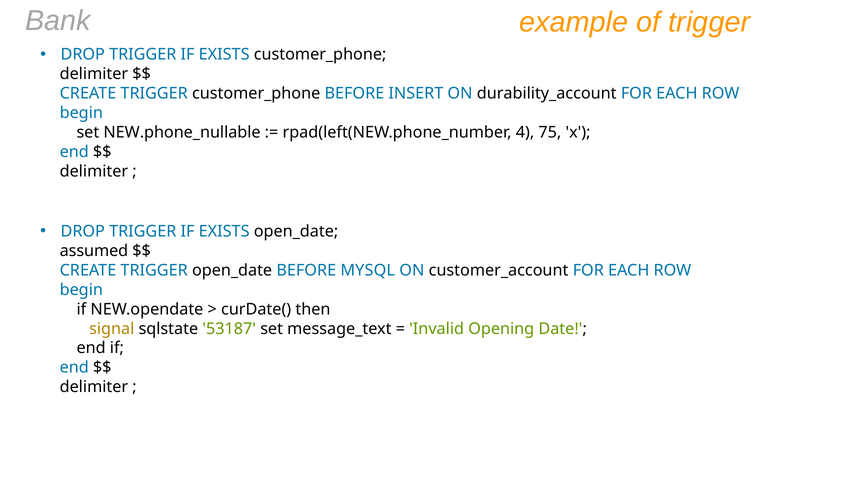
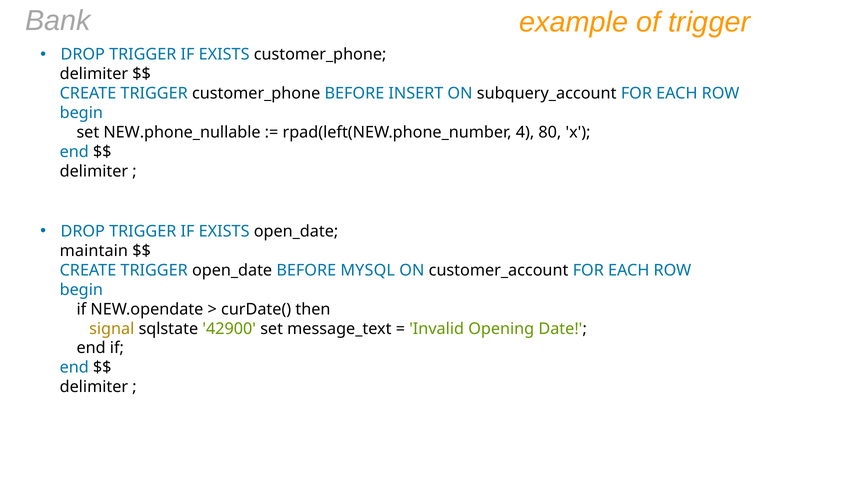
durability_account: durability_account -> subquery_account
75: 75 -> 80
assumed: assumed -> maintain
53187: 53187 -> 42900
